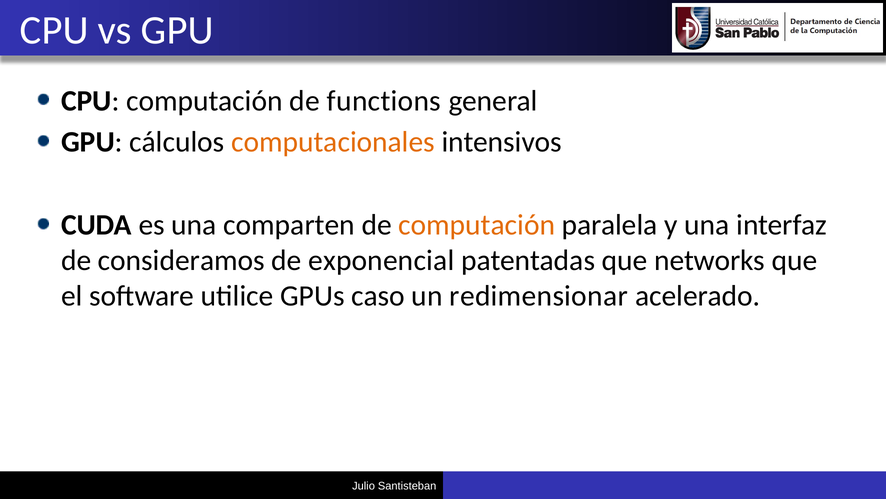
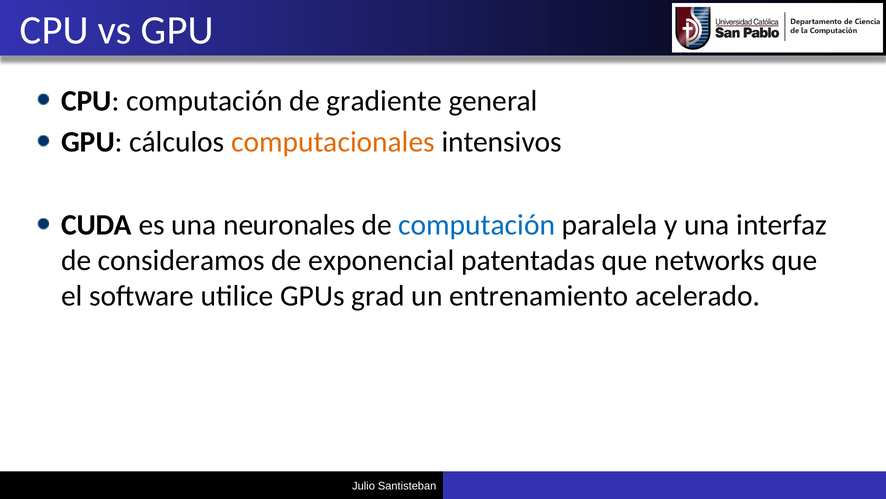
functions: functions -> gradiente
comparten: comparten -> neuronales
computación at (477, 225) colour: orange -> blue
caso: caso -> grad
redimensionar: redimensionar -> entrenamiento
